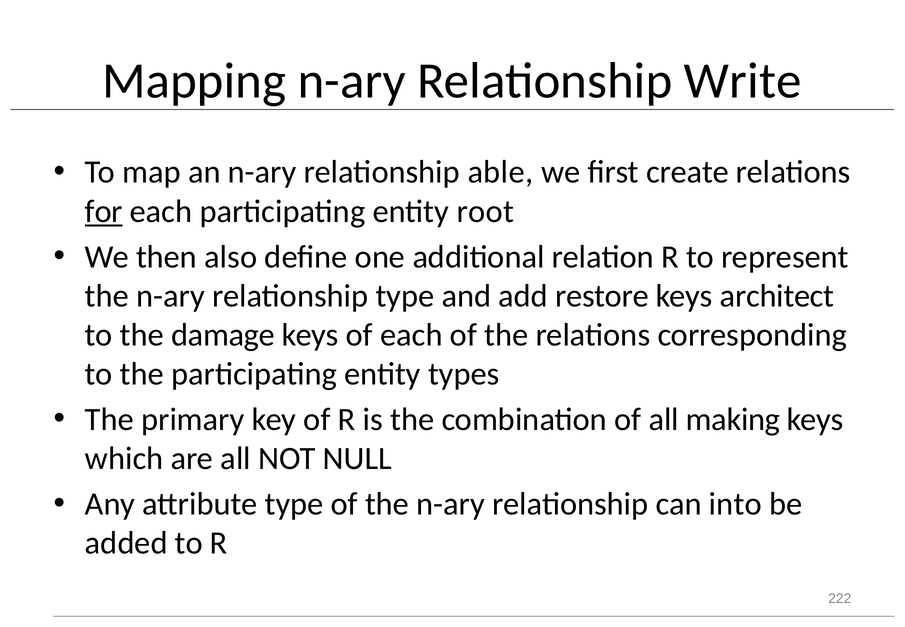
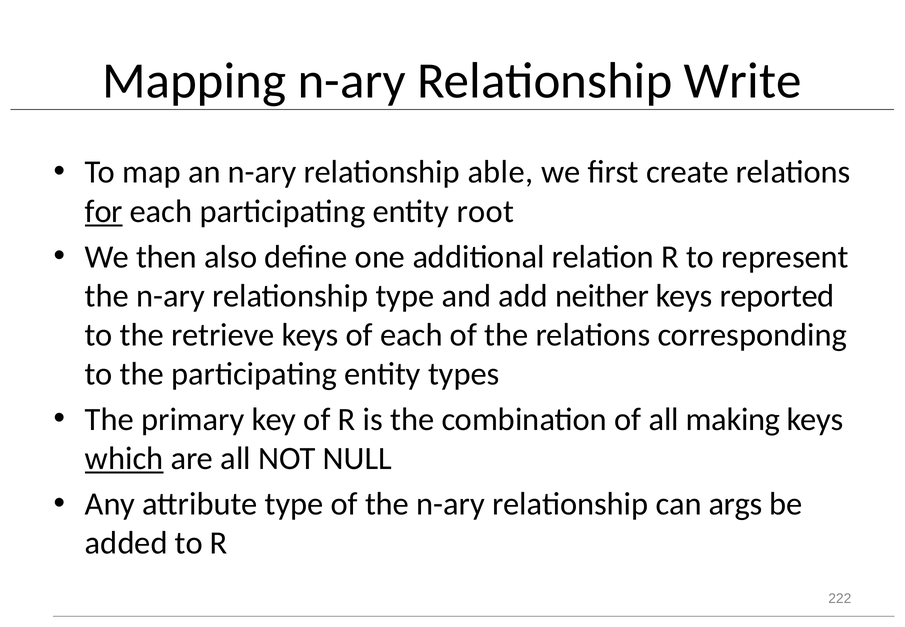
restore: restore -> neither
architect: architect -> reported
damage: damage -> retrieve
which underline: none -> present
into: into -> args
